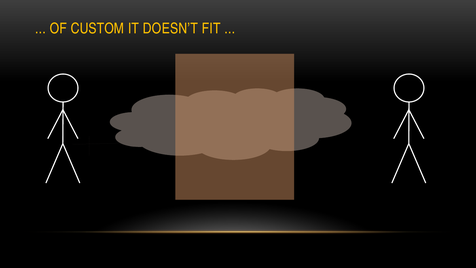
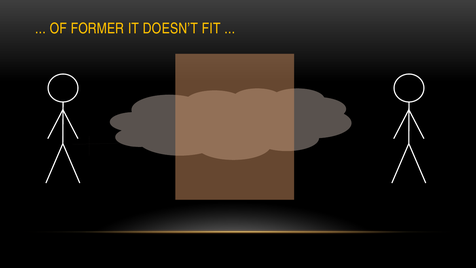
CUSTOM: CUSTOM -> FORMER
